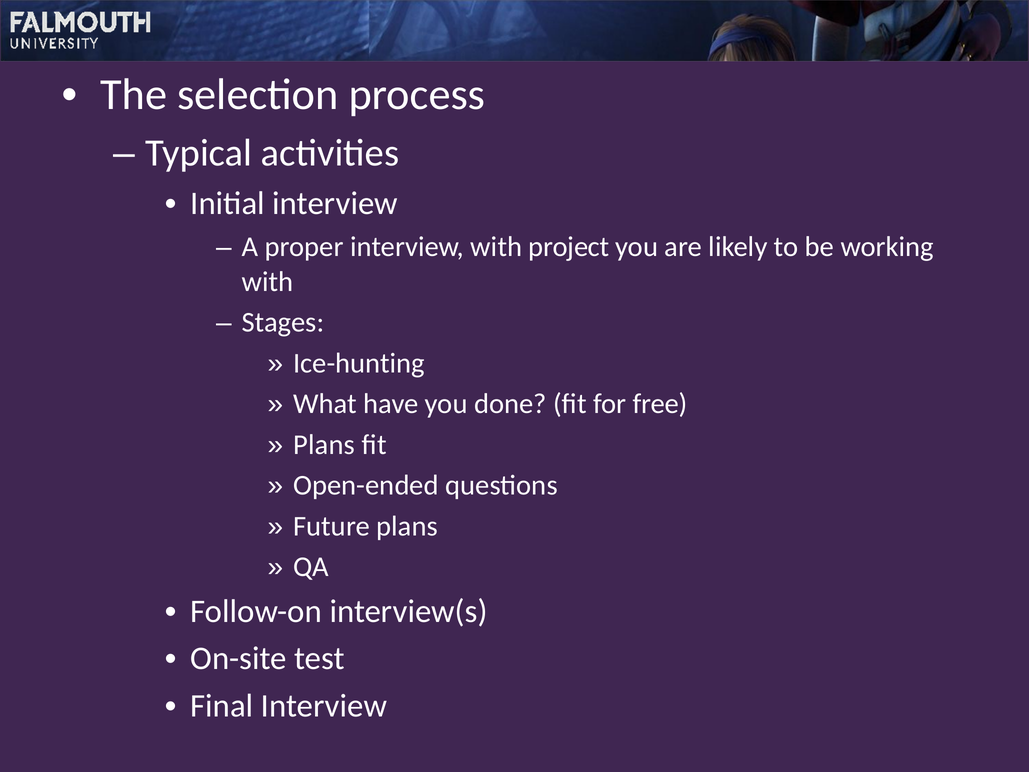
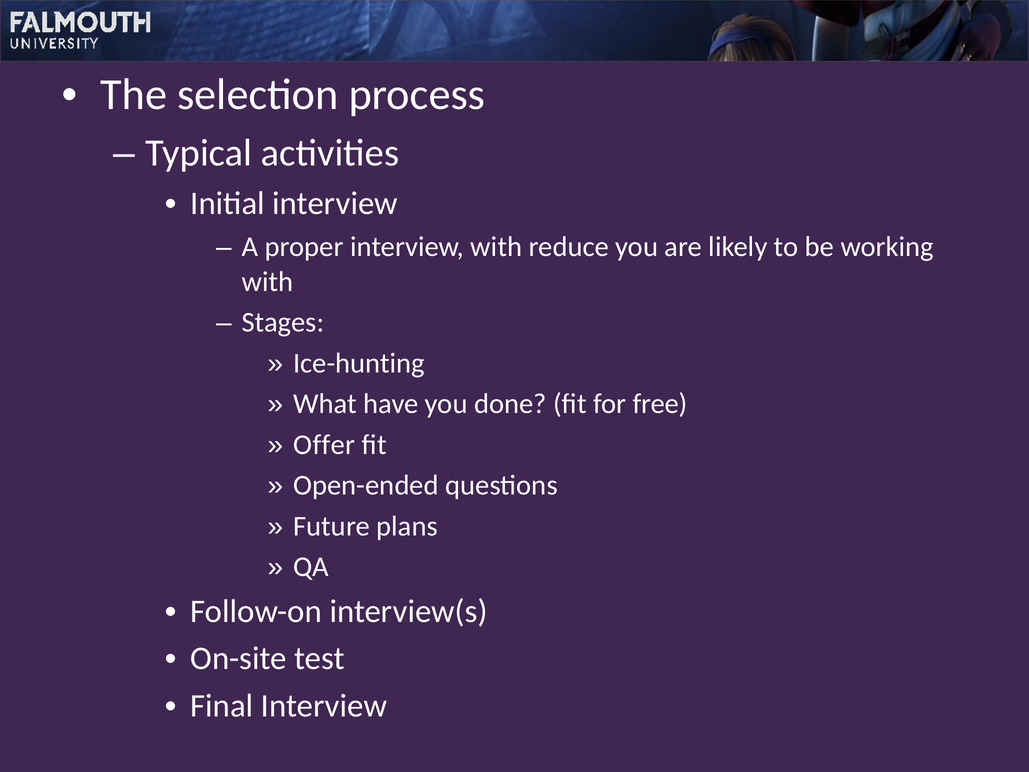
project: project -> reduce
Plans at (324, 444): Plans -> Offer
